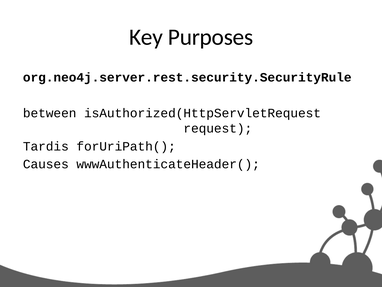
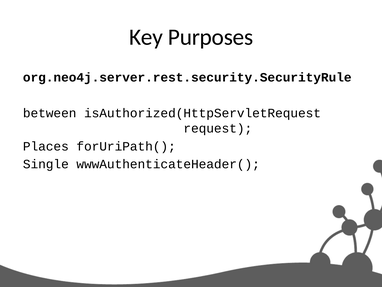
Tardis: Tardis -> Places
Causes: Causes -> Single
